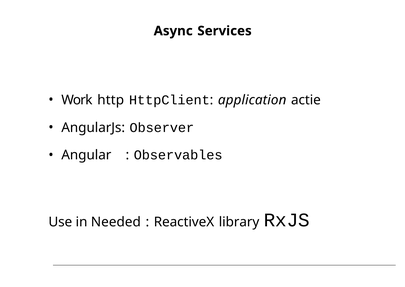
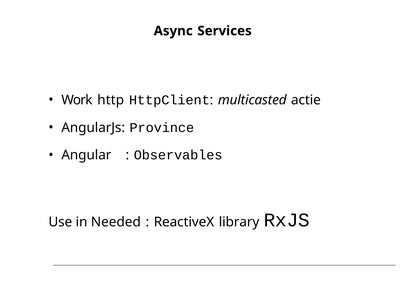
application: application -> multicasted
Observer: Observer -> Province
